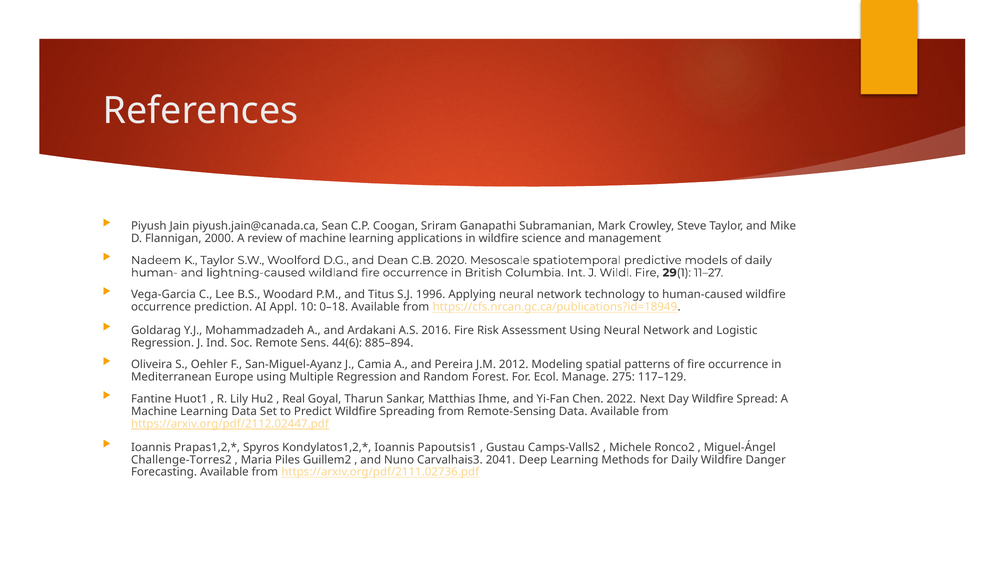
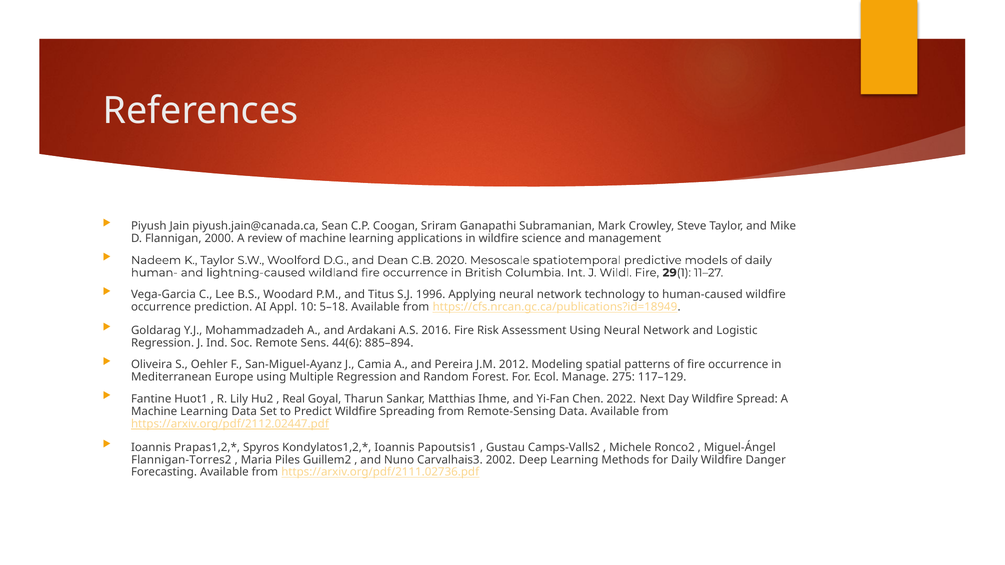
0–18: 0–18 -> 5–18
Challenge-Torres2: Challenge-Torres2 -> Flannigan-Torres2
2041: 2041 -> 2002
